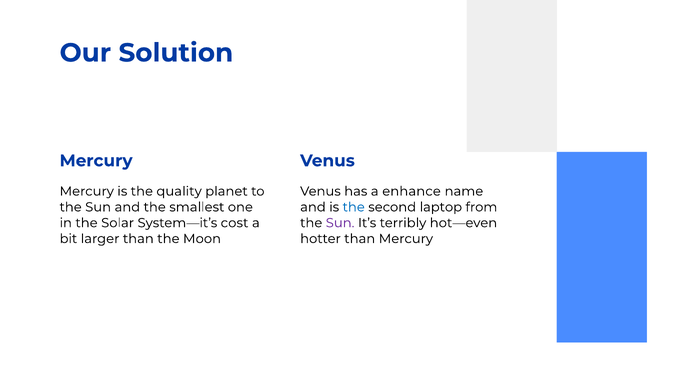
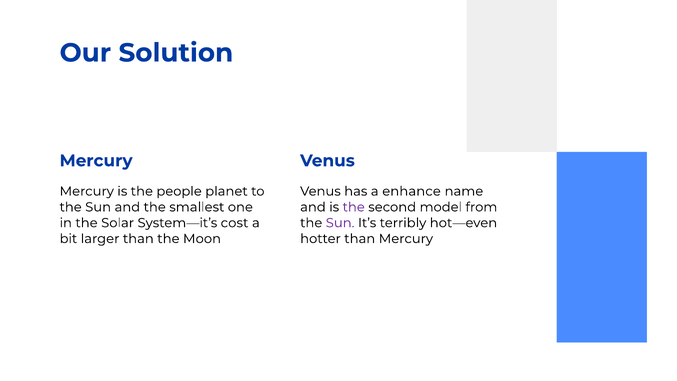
quality: quality -> people
the at (354, 207) colour: blue -> purple
laptop: laptop -> model
